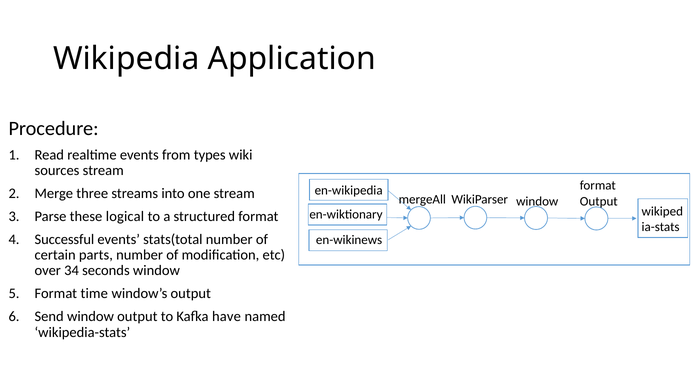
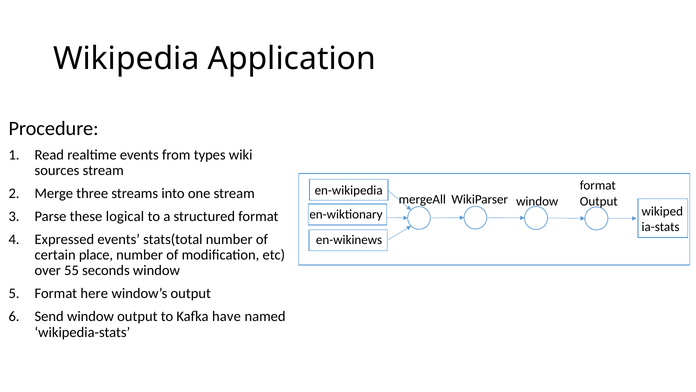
Successful: Successful -> Expressed
parts: parts -> place
34: 34 -> 55
time: time -> here
